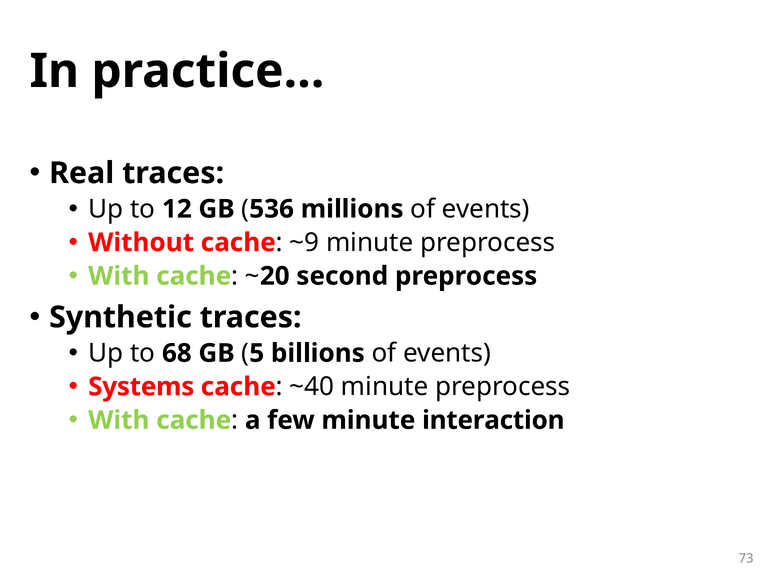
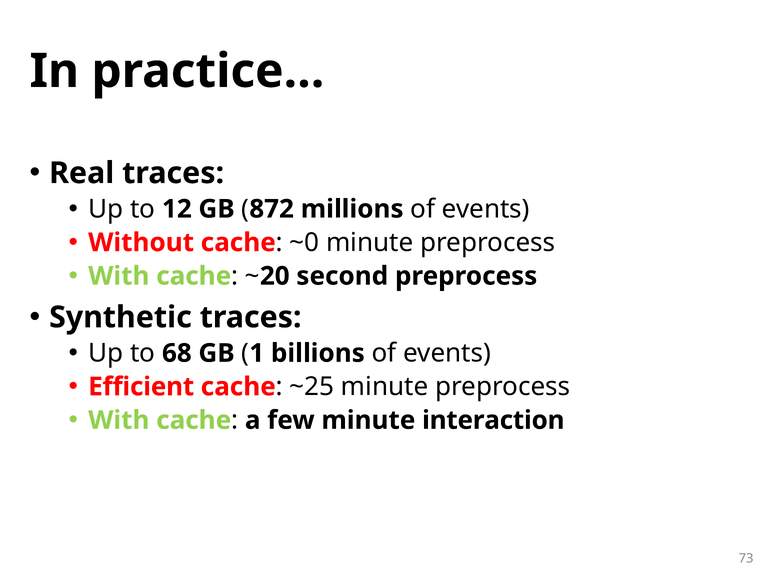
536: 536 -> 872
~9: ~9 -> ~0
5: 5 -> 1
Systems: Systems -> Efficient
~40: ~40 -> ~25
